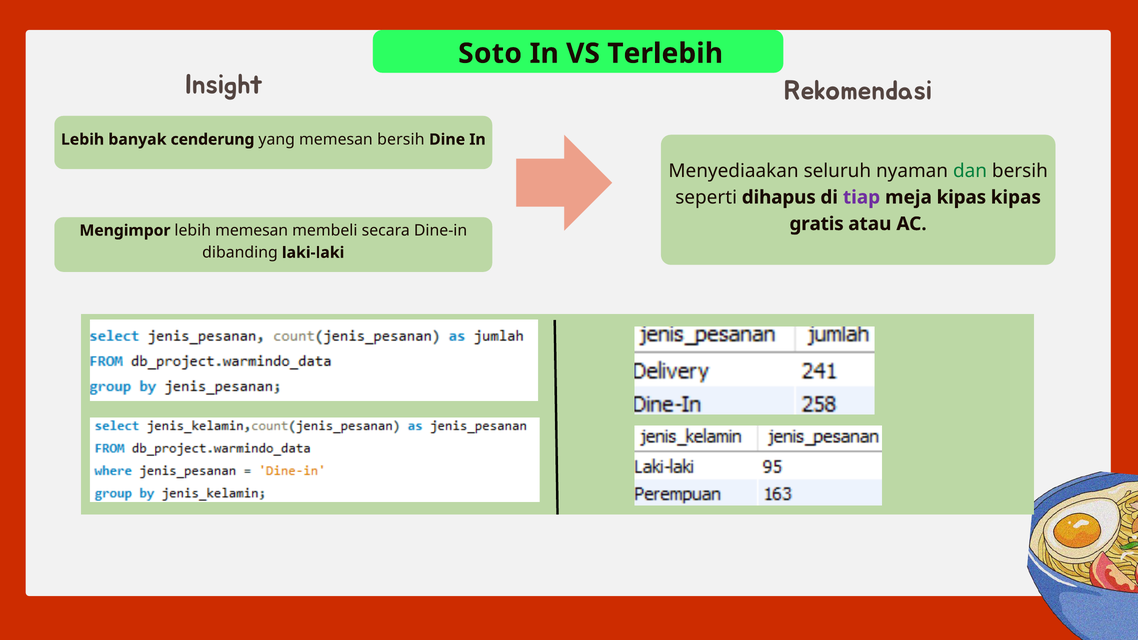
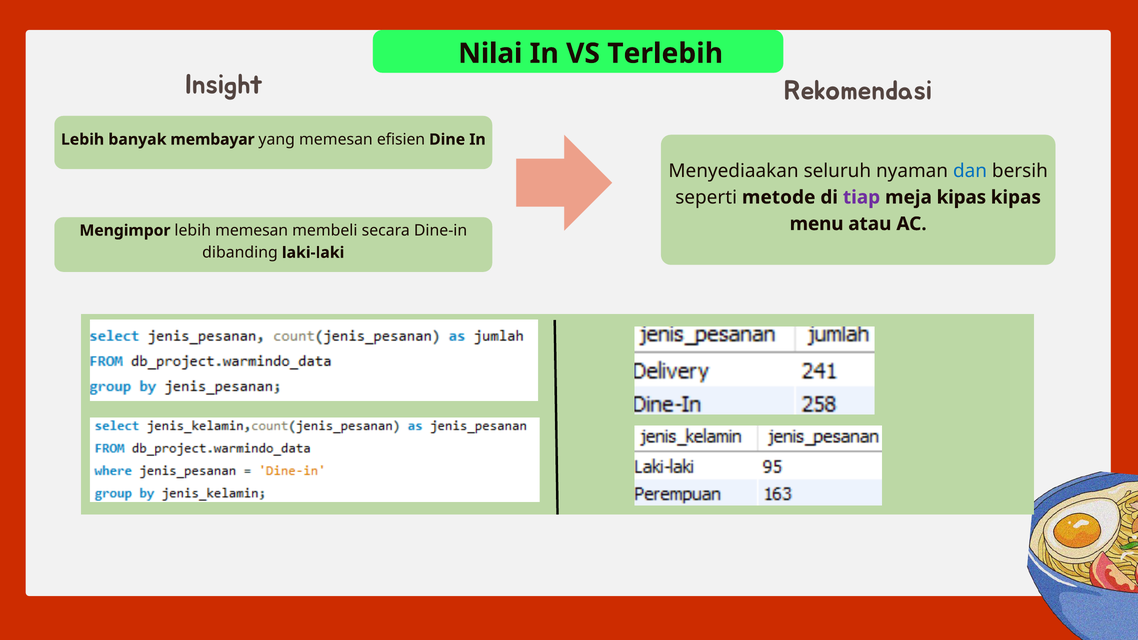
Soto: Soto -> Nilai
cenderung: cenderung -> membayar
memesan bersih: bersih -> efisien
dan colour: green -> blue
dihapus: dihapus -> metode
gratis: gratis -> menu
